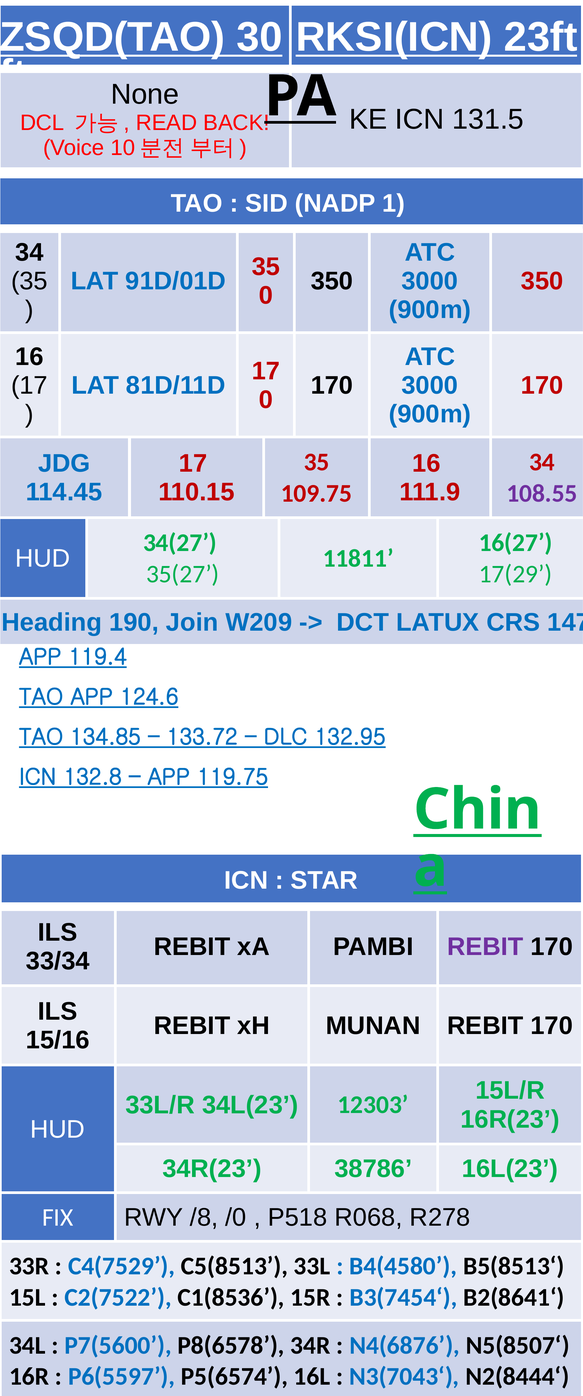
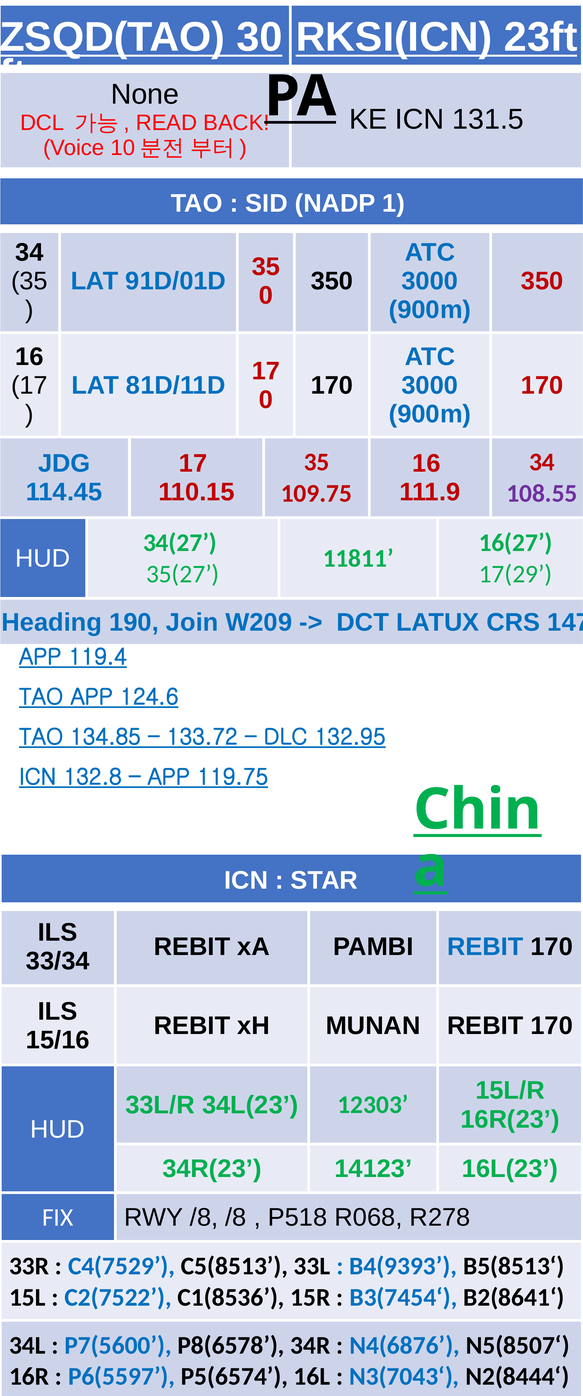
REBIT at (485, 946) colour: purple -> blue
38786: 38786 -> 14123
/8 /0: /0 -> /8
B4(4580: B4(4580 -> B4(9393
